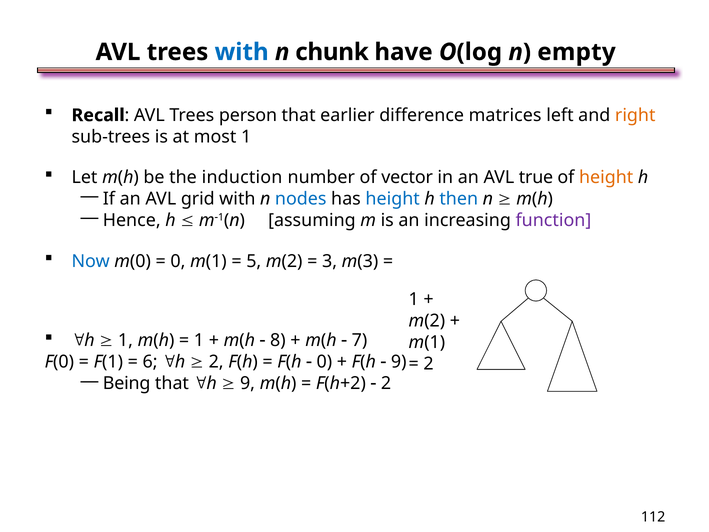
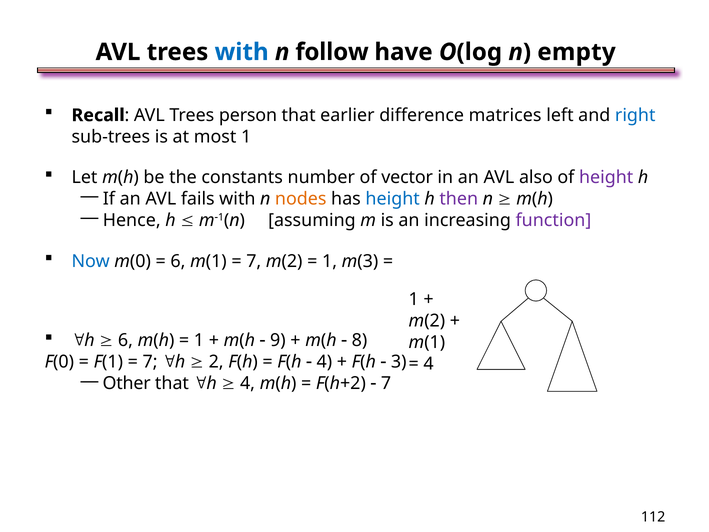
chunk: chunk -> follow
right colour: orange -> blue
induction: induction -> constants
true: true -> also
height at (606, 177) colour: orange -> purple
grid: grid -> fails
nodes colour: blue -> orange
then colour: blue -> purple
0 at (178, 261): 0 -> 6
5 at (254, 261): 5 -> 7
3 at (330, 261): 3 -> 1
1 at (125, 340): 1 -> 6
8: 8 -> 9
7: 7 -> 8
6 at (150, 362): 6 -> 7
0 at (324, 362): 0 -> 4
9 at (399, 362): 9 -> 3
2 at (429, 363): 2 -> 4
Being: Being -> Other
9 at (248, 383): 9 -> 4
2 at (386, 383): 2 -> 7
